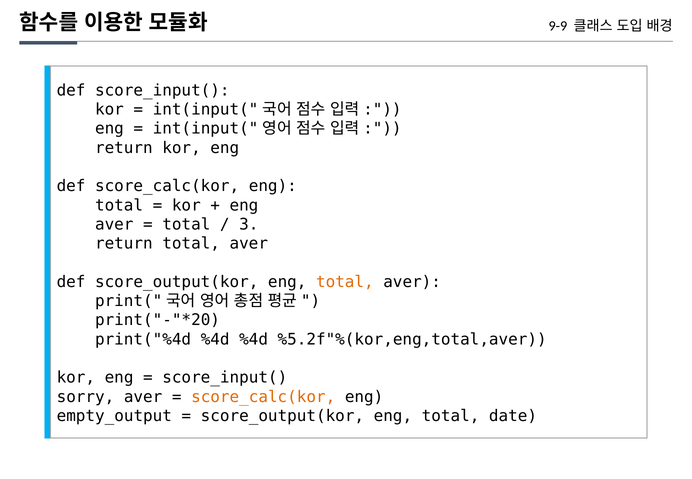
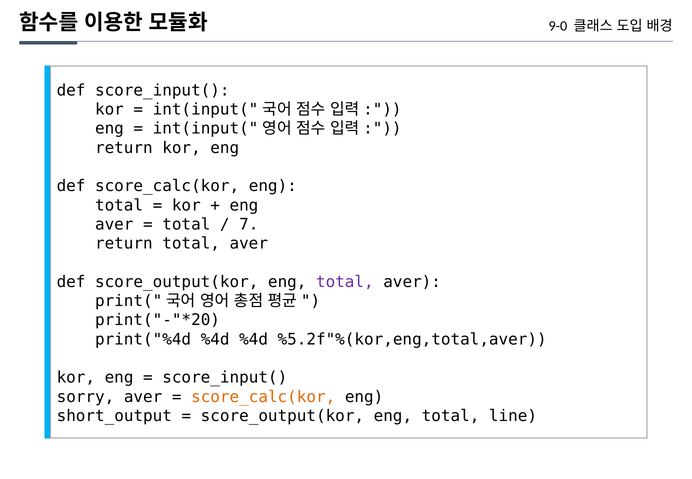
9-9: 9-9 -> 9-0
3: 3 -> 7
total at (345, 282) colour: orange -> purple
empty_output: empty_output -> short_output
date: date -> line
